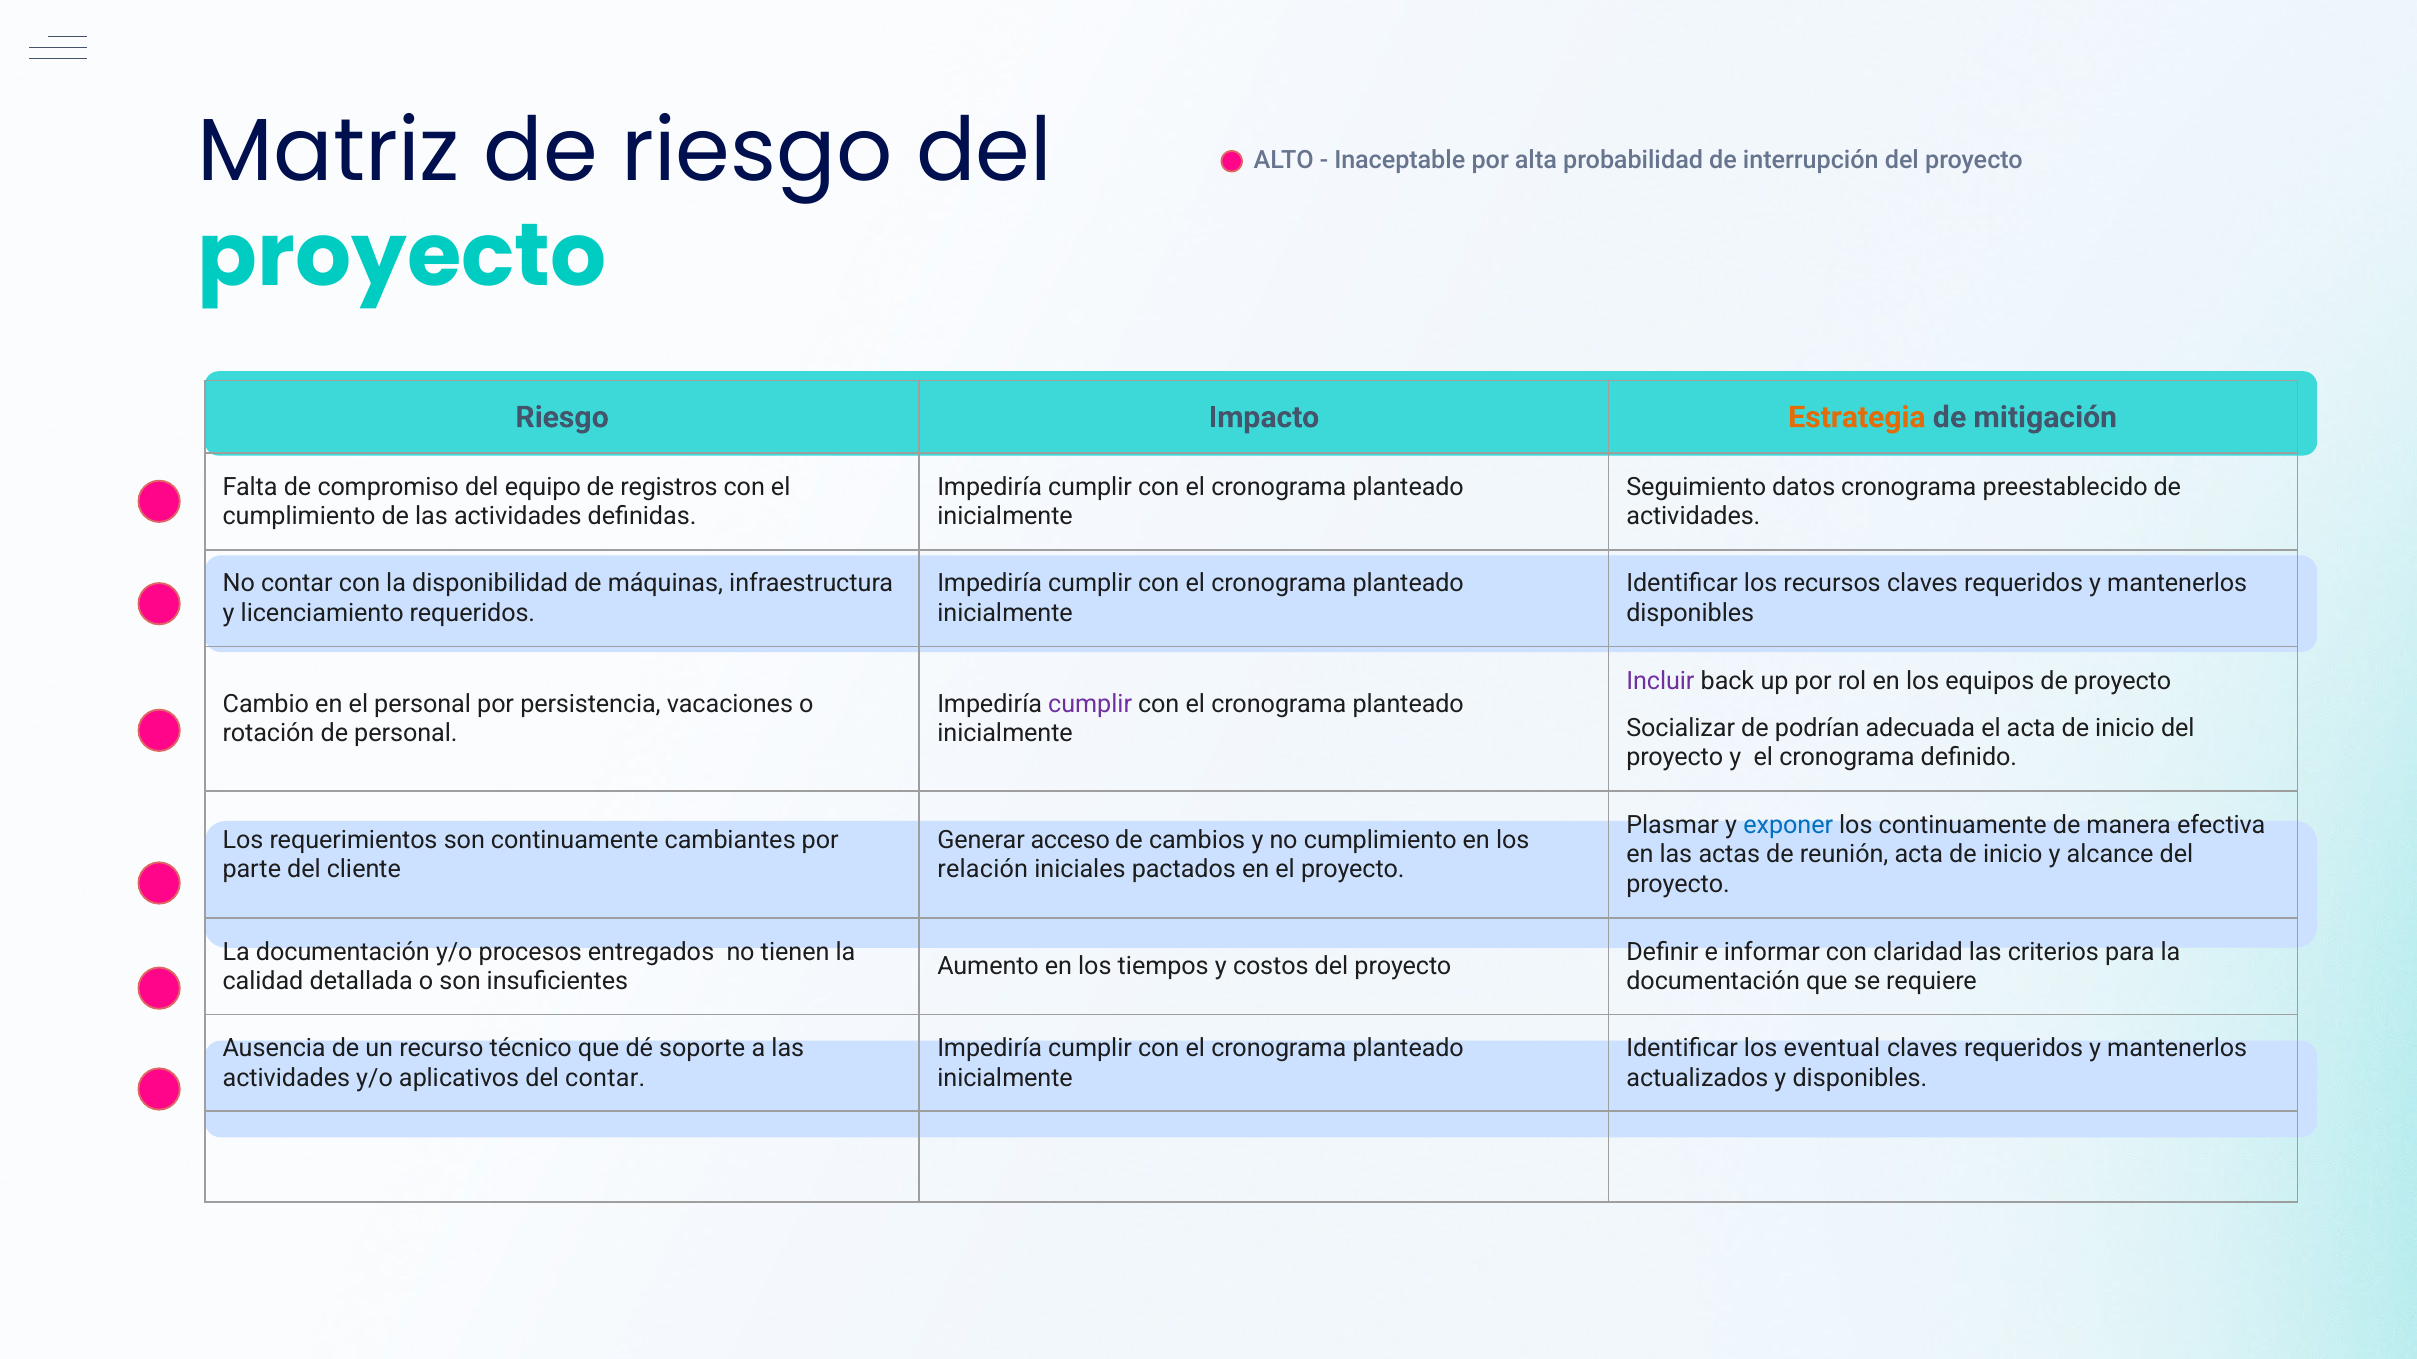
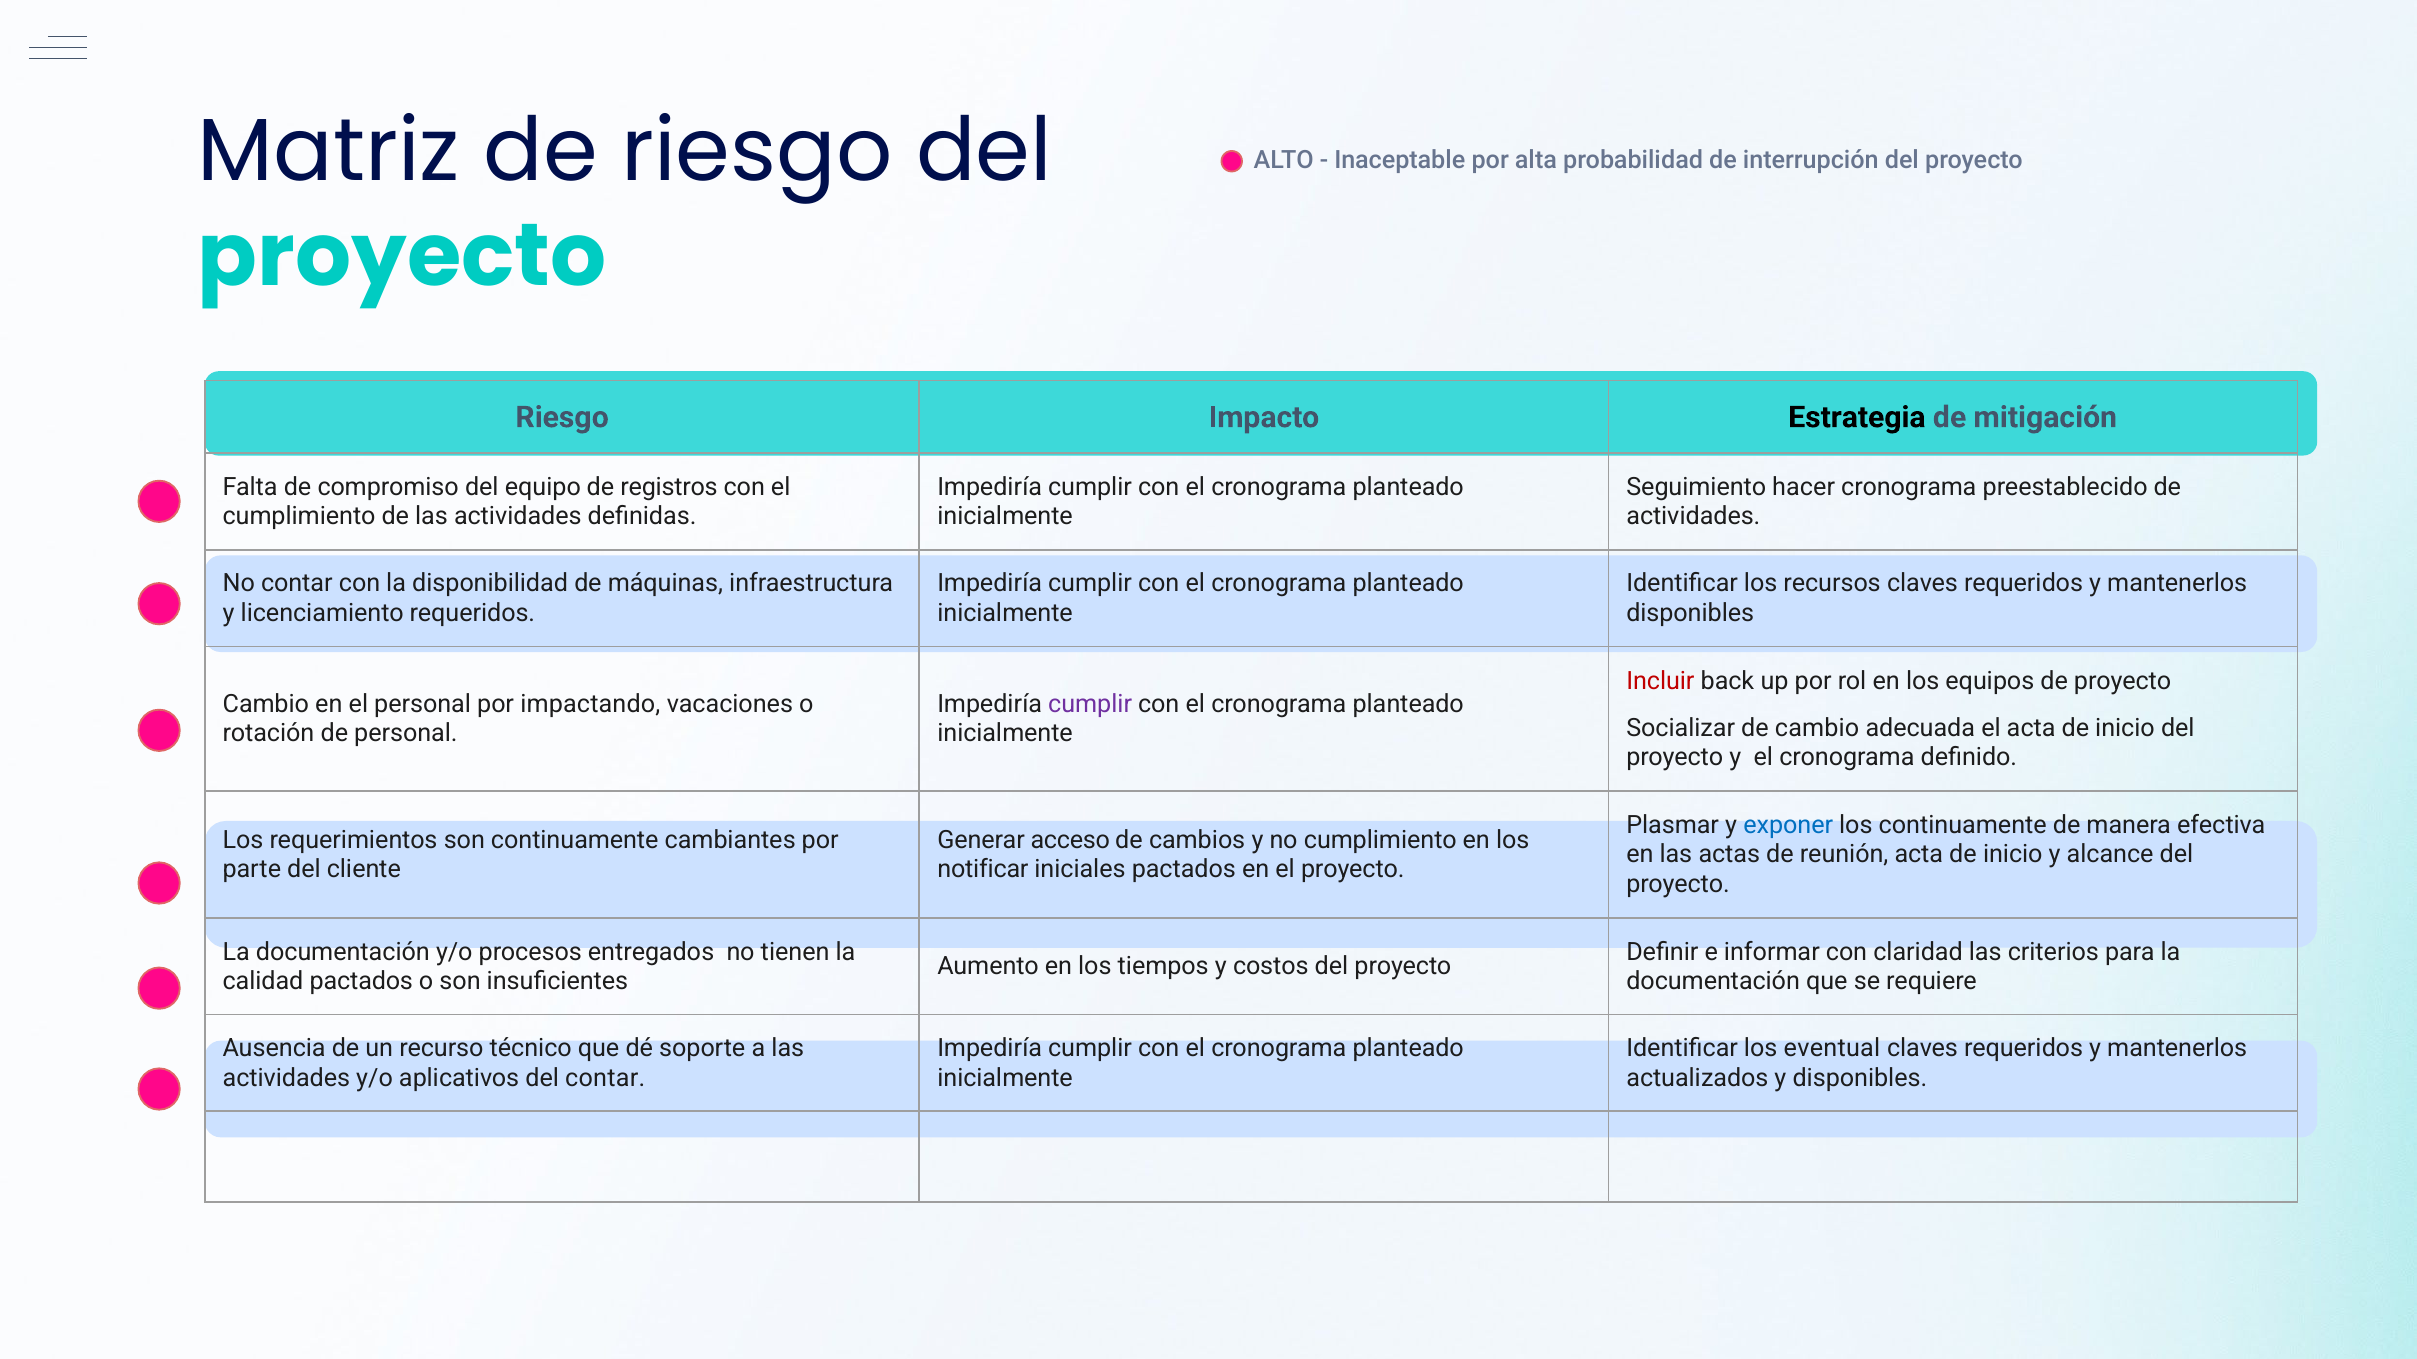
Estrategia colour: orange -> black
datos: datos -> hacer
Incluir colour: purple -> red
persistencia: persistencia -> impactando
de podrían: podrían -> cambio
relación: relación -> notificar
calidad detallada: detallada -> pactados
